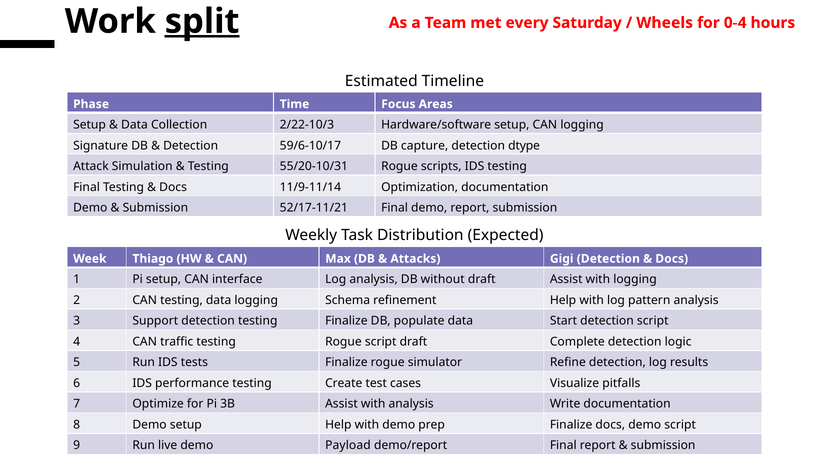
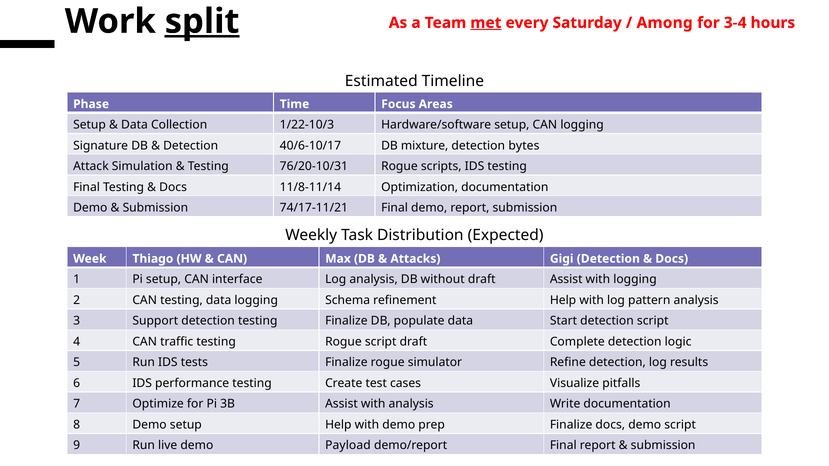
met underline: none -> present
Wheels: Wheels -> Among
0-4: 0-4 -> 3-4
2/22-10/3: 2/22-10/3 -> 1/22-10/3
59/6-10/17: 59/6-10/17 -> 40/6-10/17
capture: capture -> mixture
dtype: dtype -> bytes
55/20-10/31: 55/20-10/31 -> 76/20-10/31
11/9-11/14: 11/9-11/14 -> 11/8-11/14
52/17-11/21: 52/17-11/21 -> 74/17-11/21
